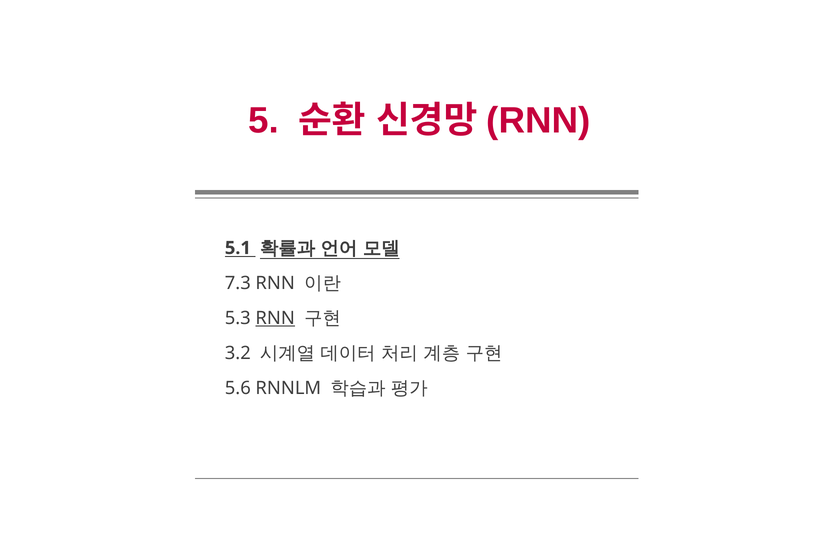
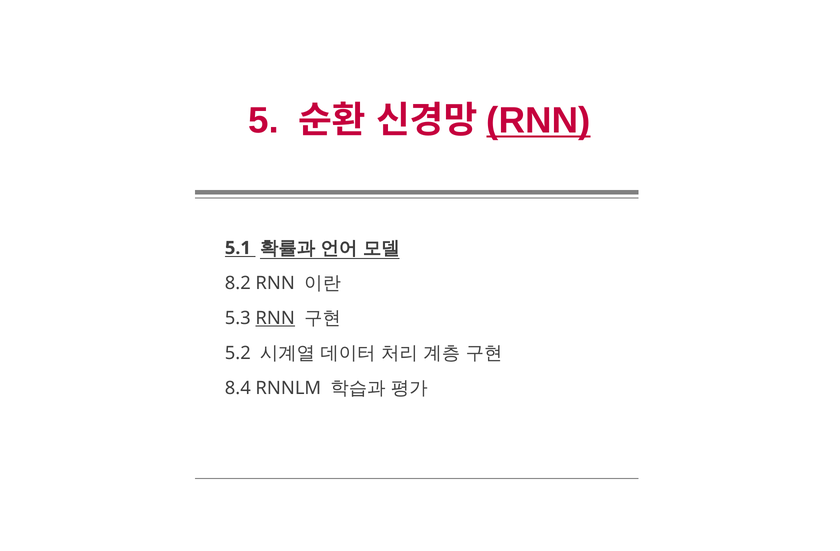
RNN at (538, 121) underline: none -> present
7.3: 7.3 -> 8.2
3.2: 3.2 -> 5.2
5.6: 5.6 -> 8.4
